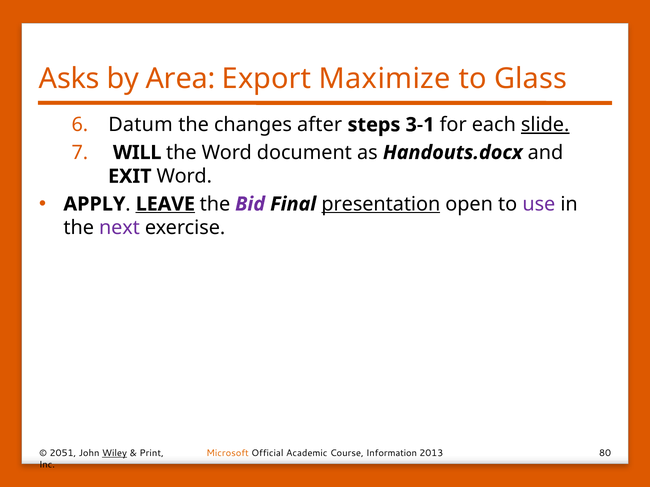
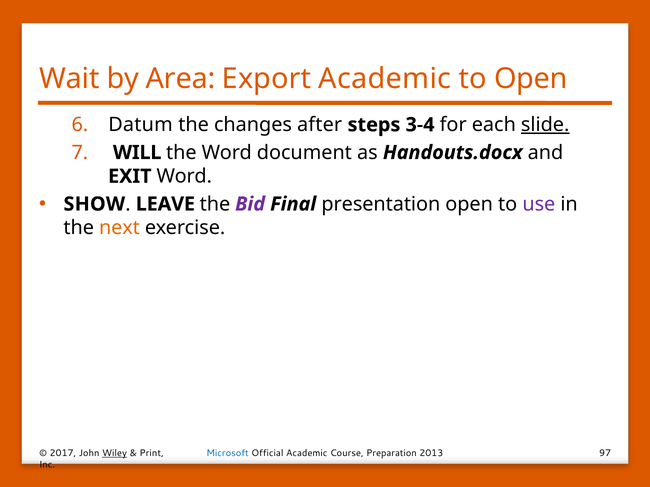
Asks: Asks -> Wait
Export Maximize: Maximize -> Academic
to Glass: Glass -> Open
3-1: 3-1 -> 3-4
APPLY: APPLY -> SHOW
LEAVE underline: present -> none
presentation underline: present -> none
next colour: purple -> orange
2051: 2051 -> 2017
Microsoft colour: orange -> blue
Information: Information -> Preparation
80: 80 -> 97
